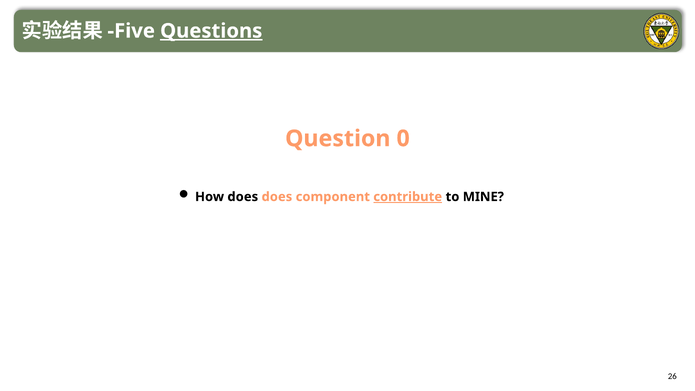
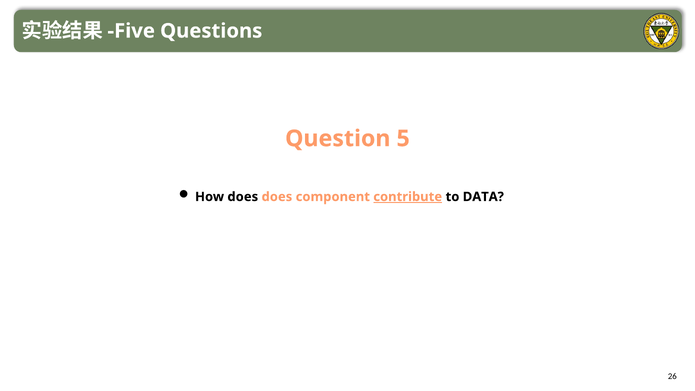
Questions underline: present -> none
0: 0 -> 5
MINE: MINE -> DATA
